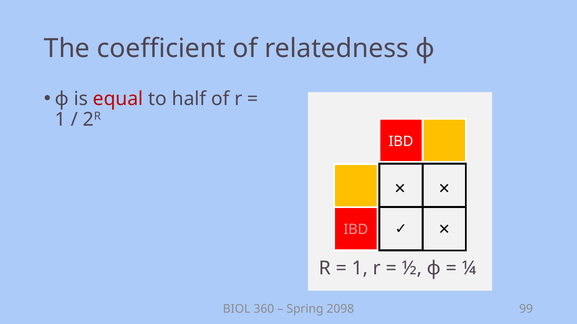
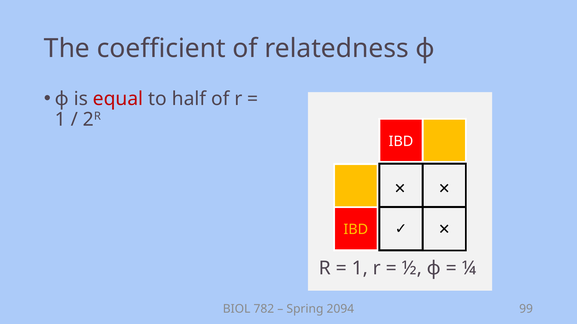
IBD at (356, 230) colour: pink -> yellow
360: 360 -> 782
2098: 2098 -> 2094
